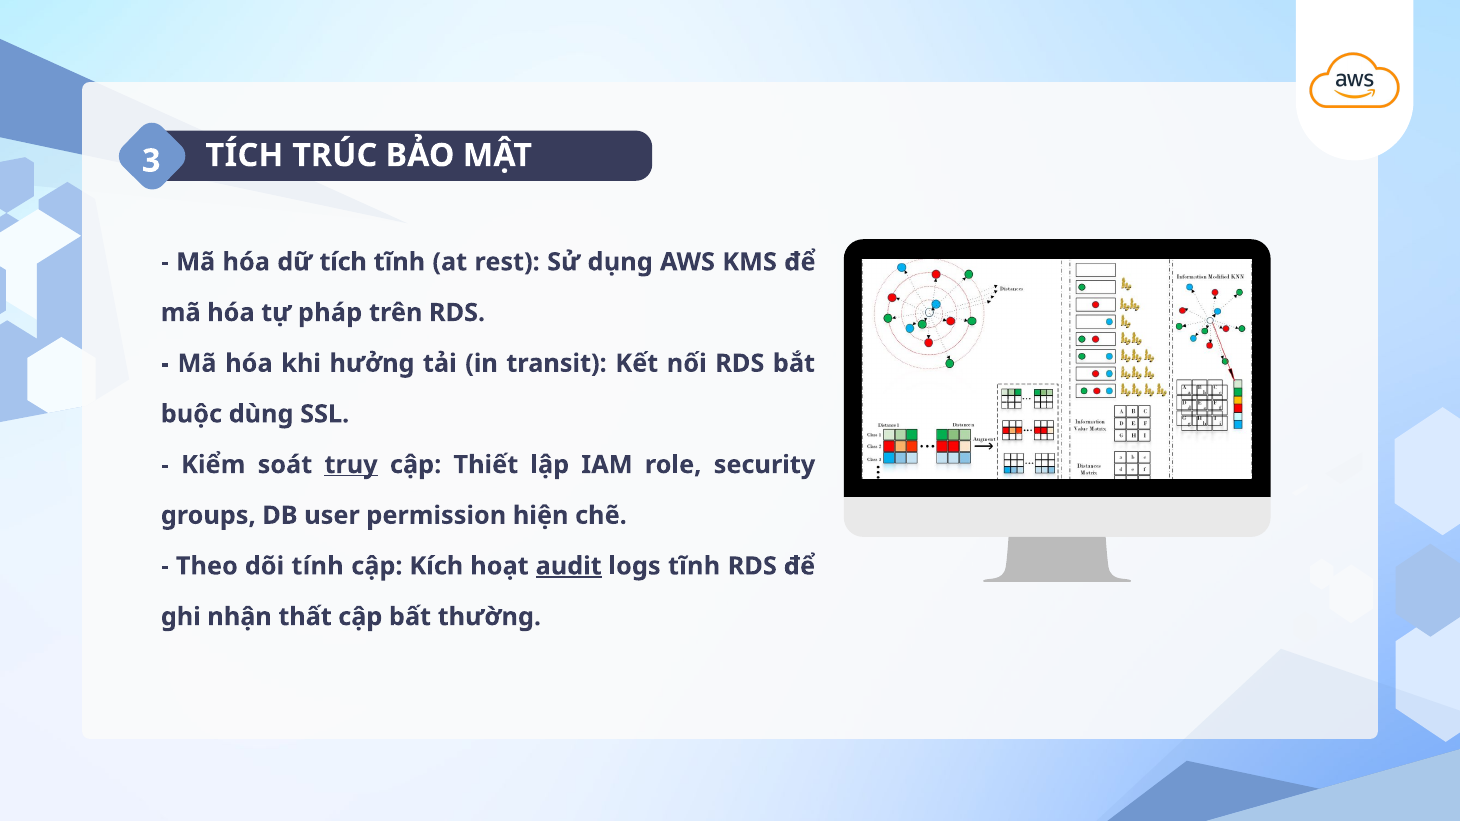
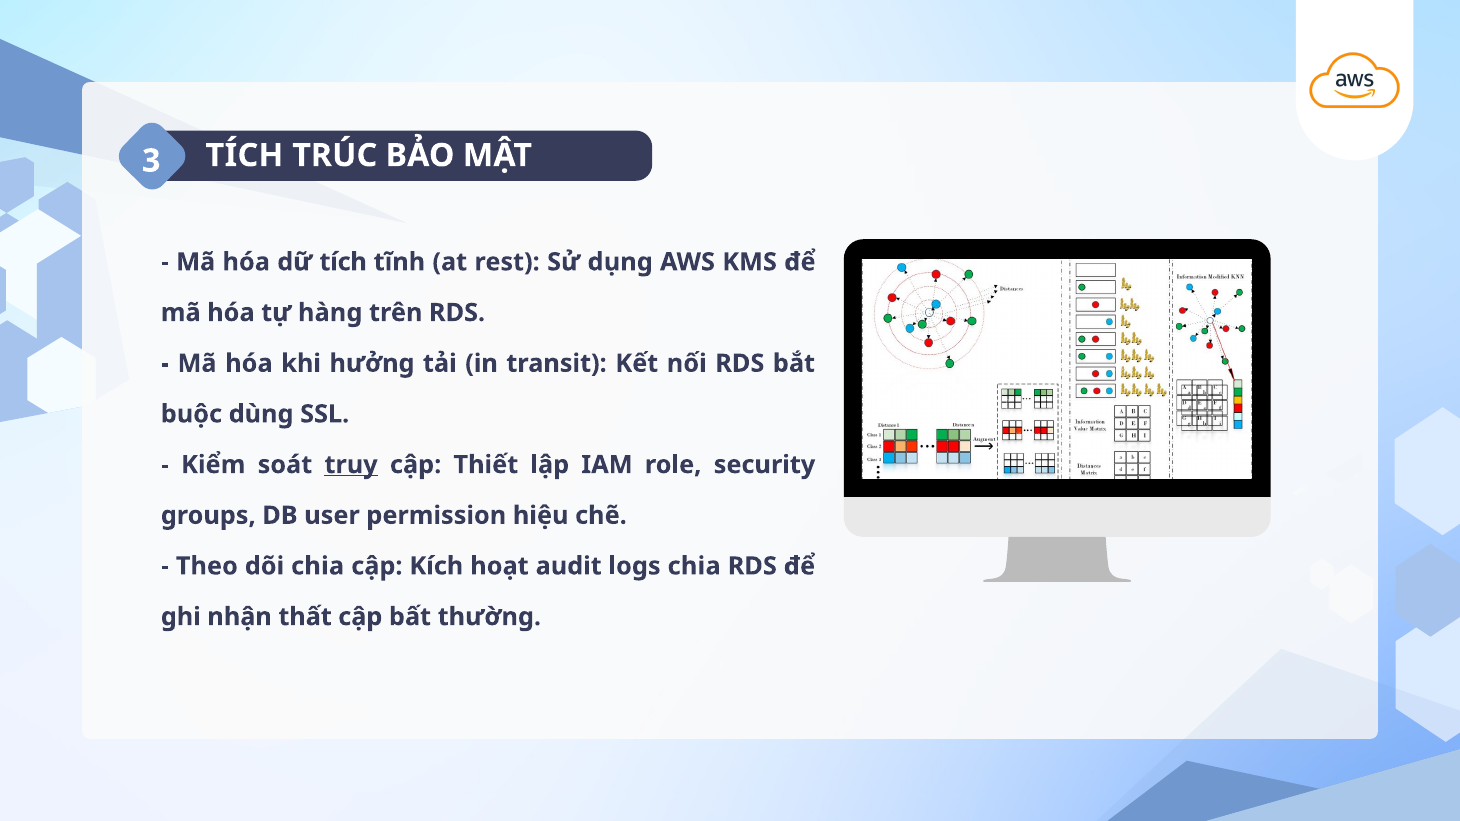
pháp: pháp -> hàng
hiện: hiện -> hiệu
dõi tính: tính -> chia
audit underline: present -> none
logs tĩnh: tĩnh -> chia
